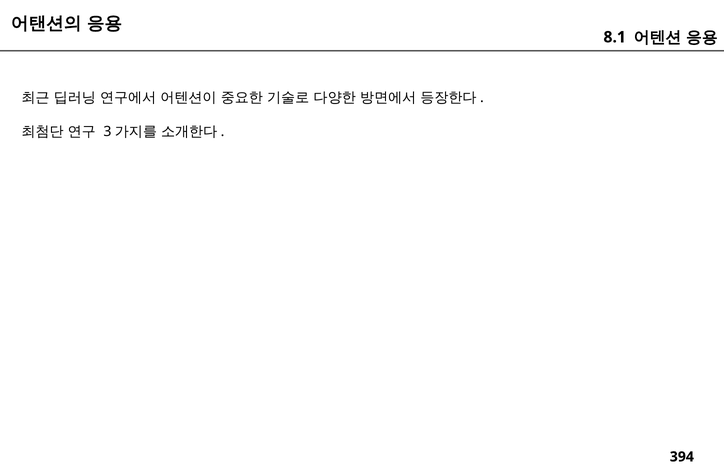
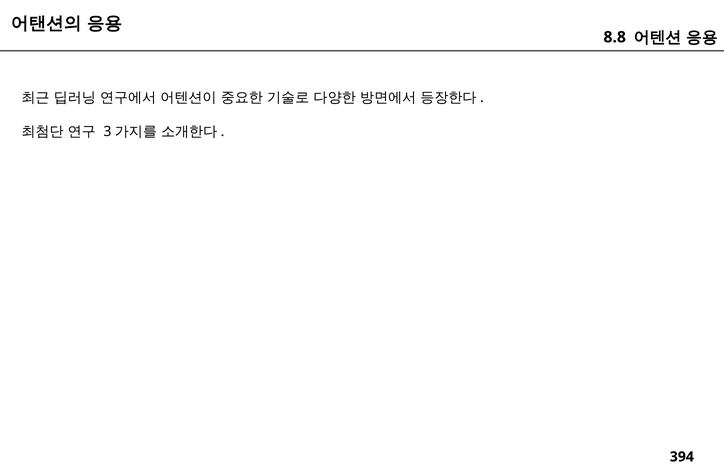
8.1: 8.1 -> 8.8
